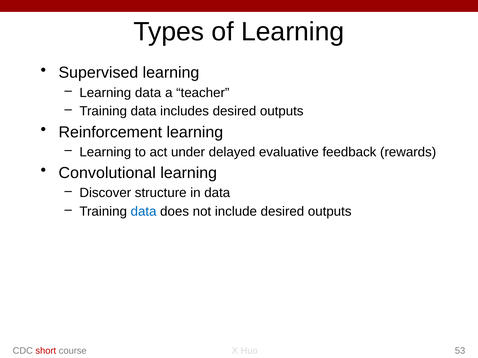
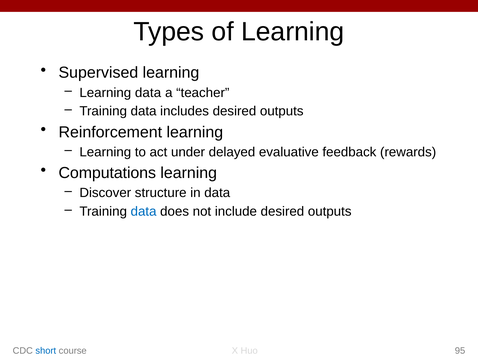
Convolutional: Convolutional -> Computations
short colour: red -> blue
53: 53 -> 95
